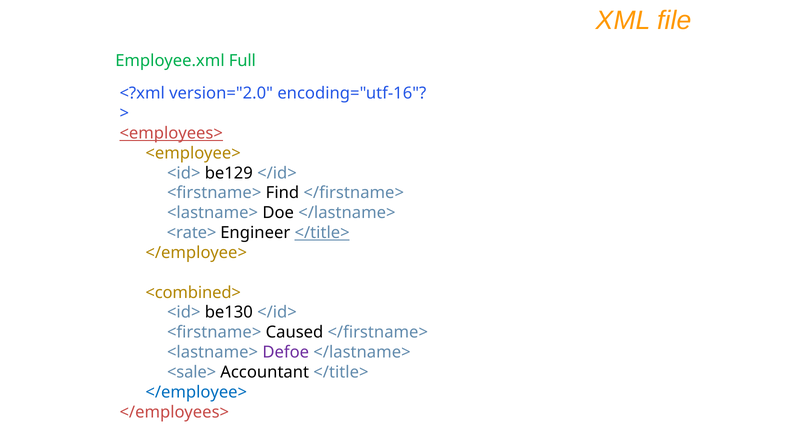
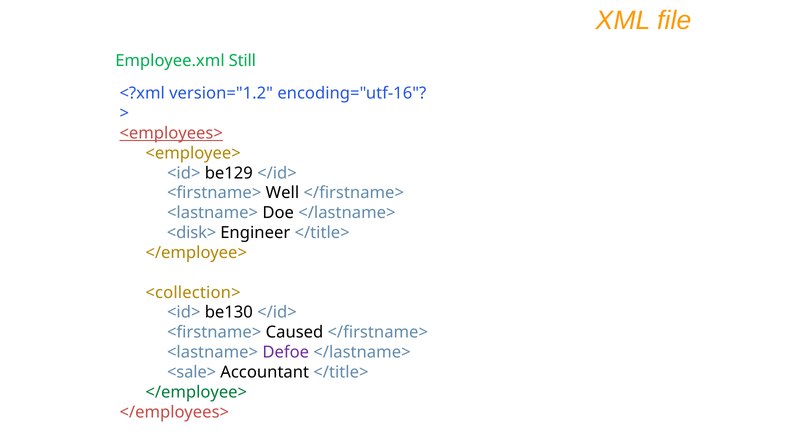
Full: Full -> Still
version="2.0: version="2.0 -> version="1.2
Find: Find -> Well
<rate>: <rate> -> <disk>
</title> at (322, 233) underline: present -> none
<combined>: <combined> -> <collection>
</employee> at (196, 392) colour: blue -> green
